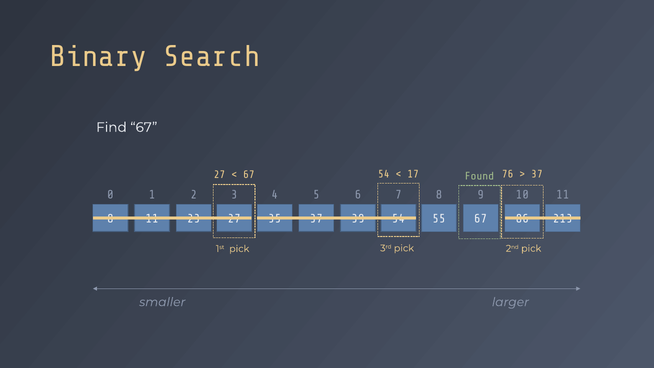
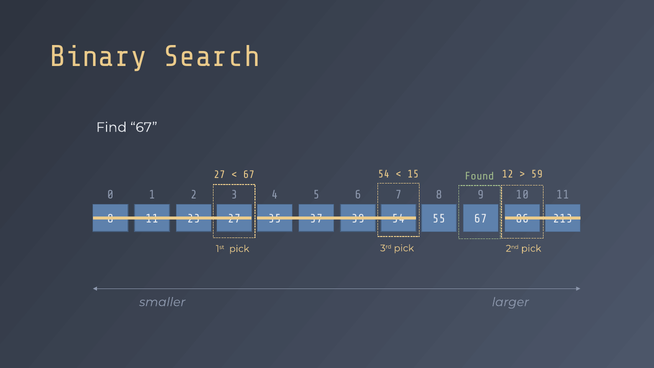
17: 17 -> 15
76: 76 -> 12
37 at (537, 174): 37 -> 59
